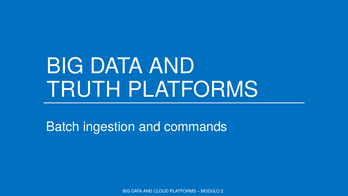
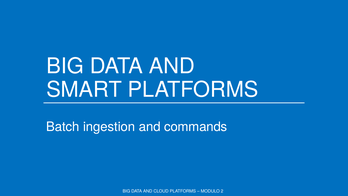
TRUTH: TRUTH -> SMART
